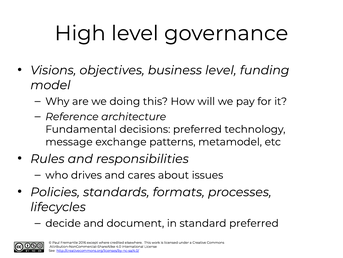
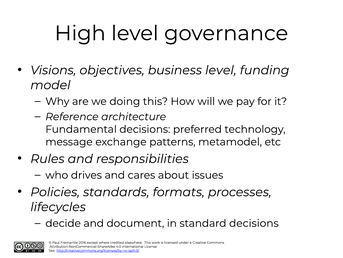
standard preferred: preferred -> decisions
